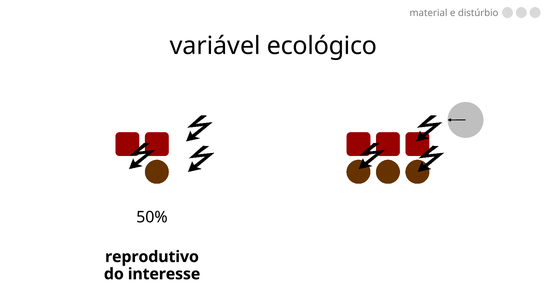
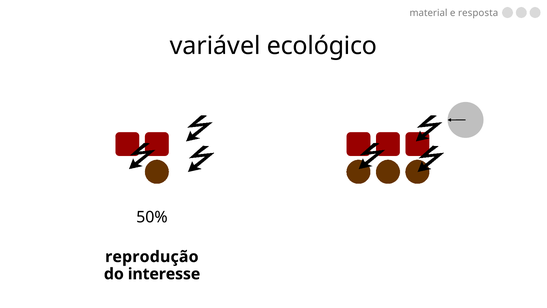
distúrbio: distúrbio -> resposta
reprodutivo: reprodutivo -> reprodução
